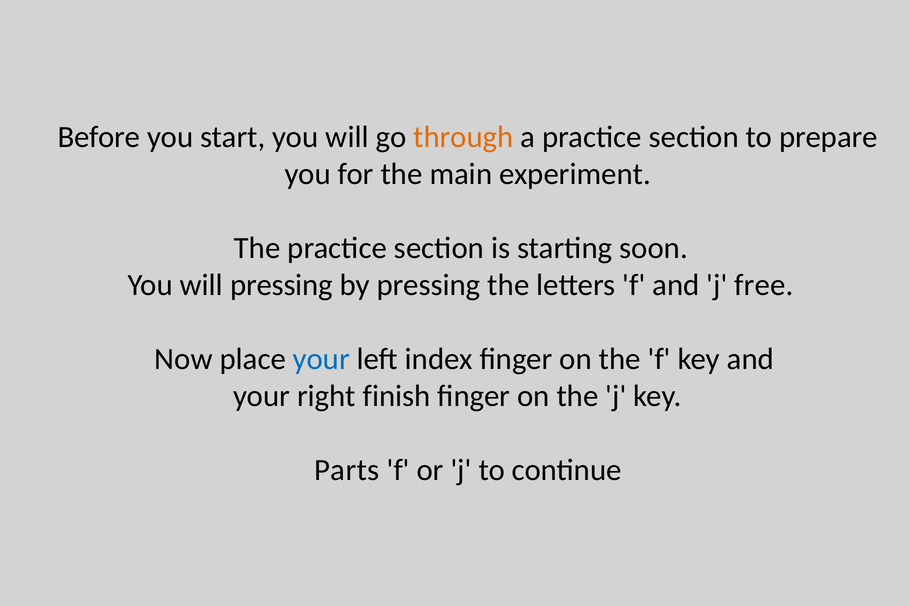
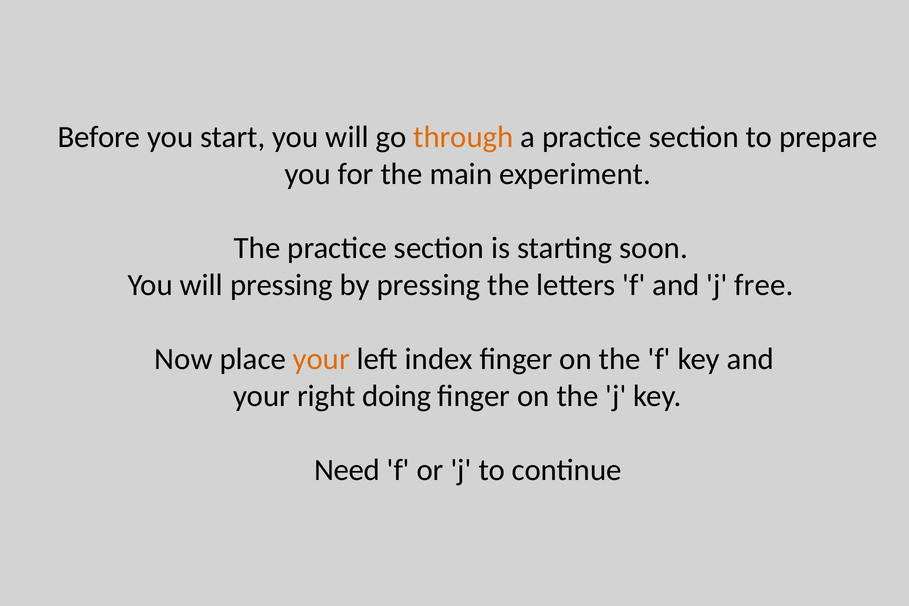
your at (321, 359) colour: blue -> orange
finish: finish -> doing
Parts: Parts -> Need
